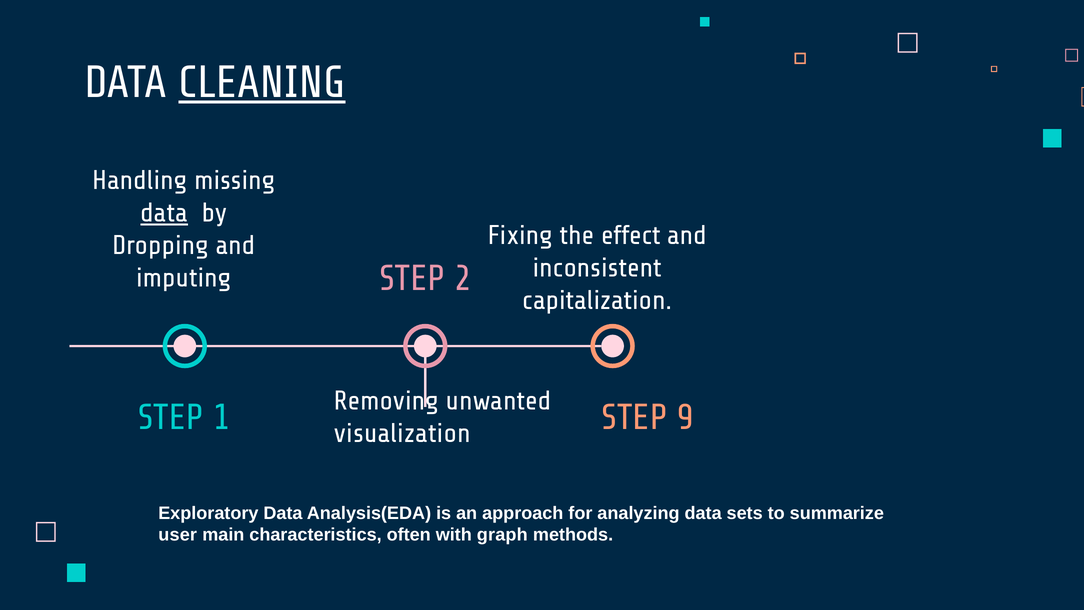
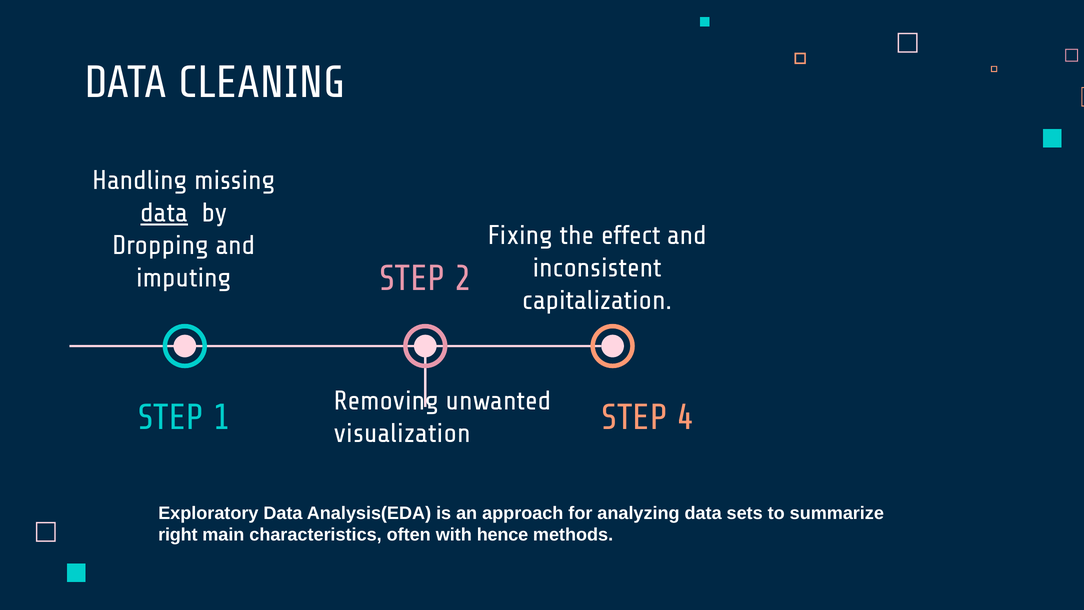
CLEANING underline: present -> none
9: 9 -> 4
user: user -> right
graph: graph -> hence
